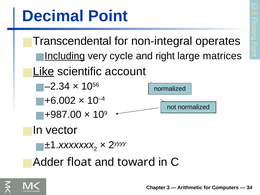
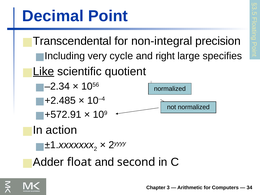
operates: operates -> precision
Including underline: present -> none
matrices: matrices -> specifies
account: account -> quotient
+6.002: +6.002 -> +2.485
+987.00: +987.00 -> +572.91
vector: vector -> action
toward: toward -> second
